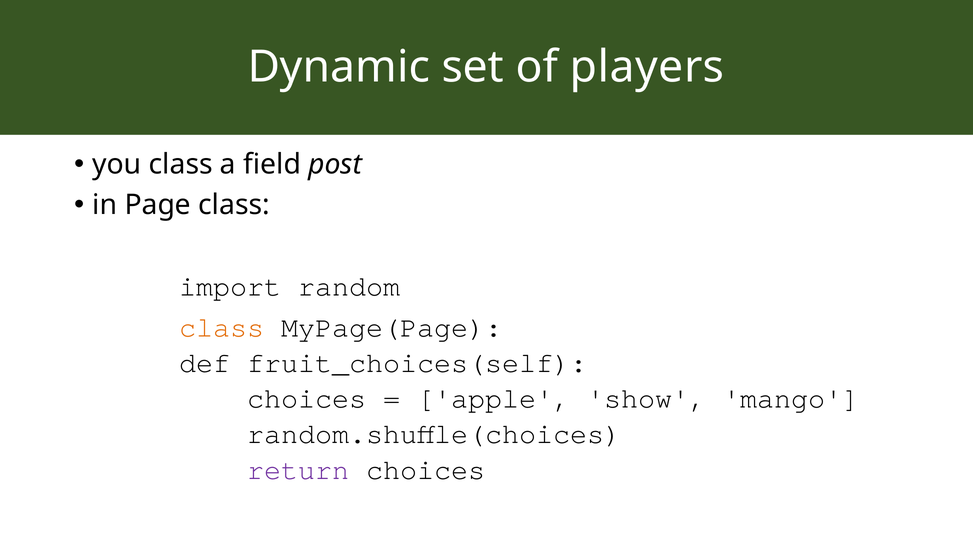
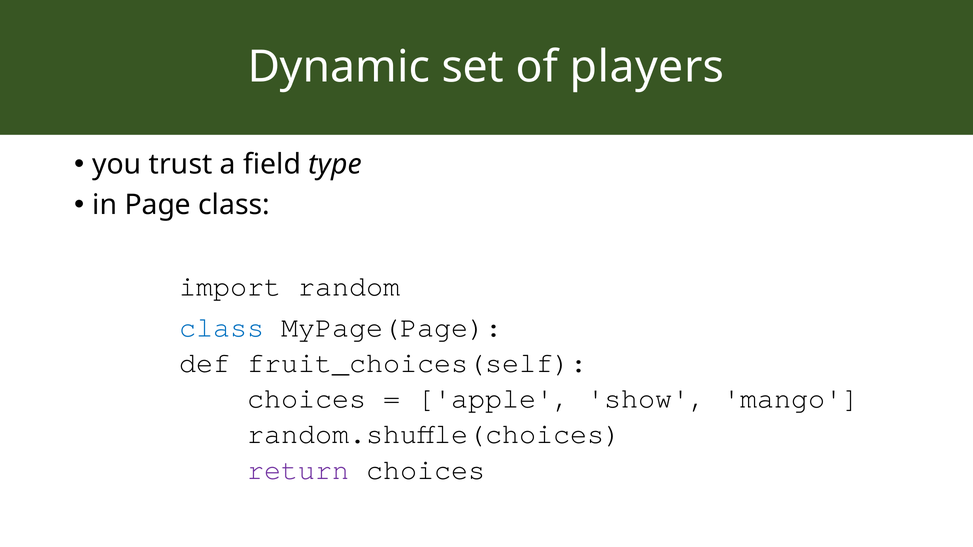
you class: class -> trust
post: post -> type
class at (222, 327) colour: orange -> blue
